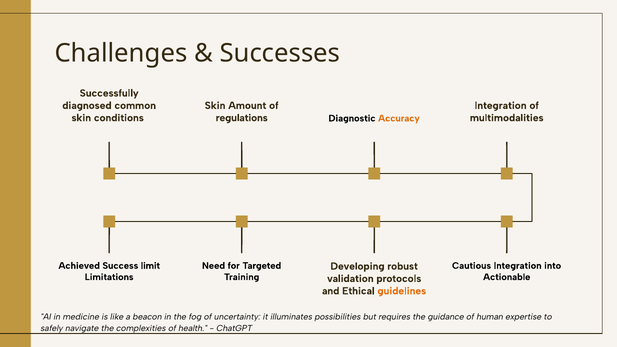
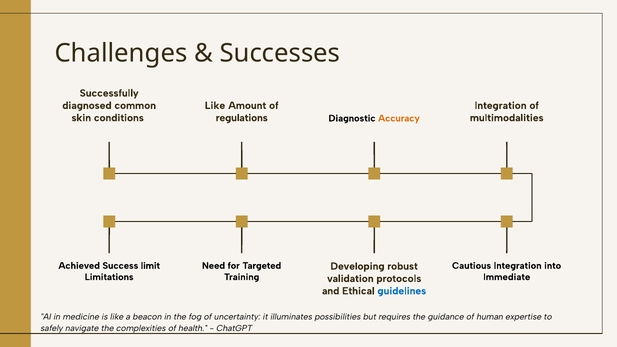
Skin at (215, 106): Skin -> Like
Actionable: Actionable -> Immediate
guidelines colour: orange -> blue
